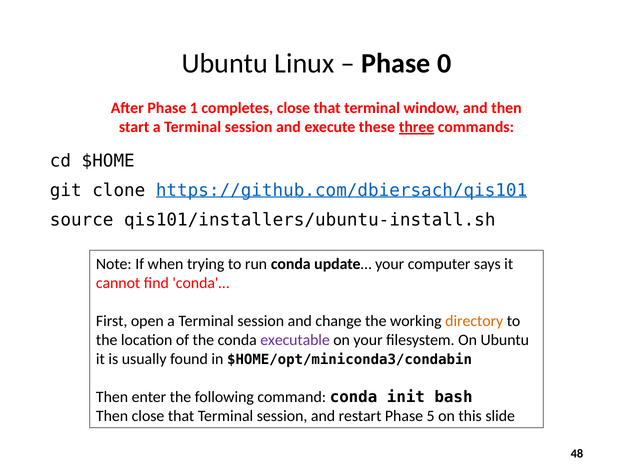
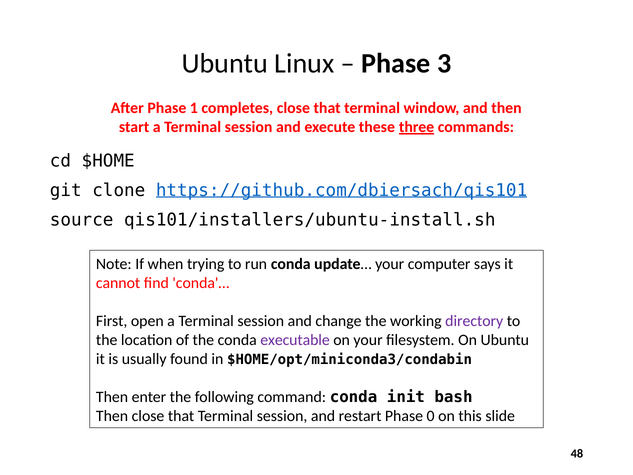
0: 0 -> 3
directory colour: orange -> purple
5: 5 -> 0
